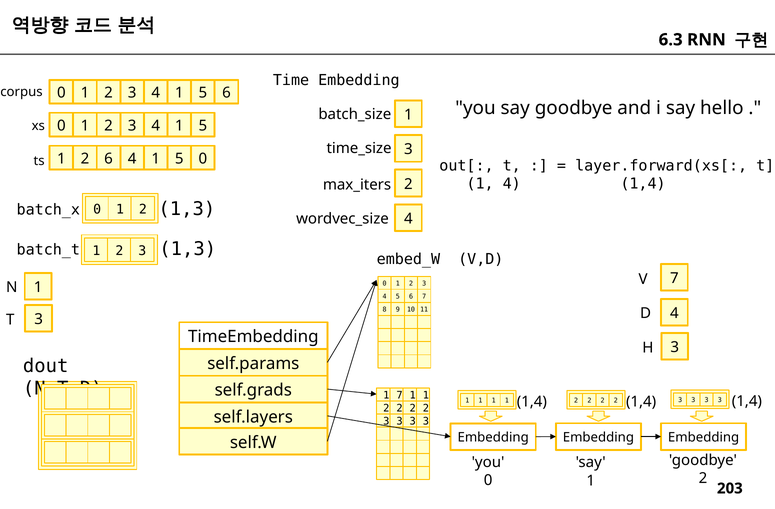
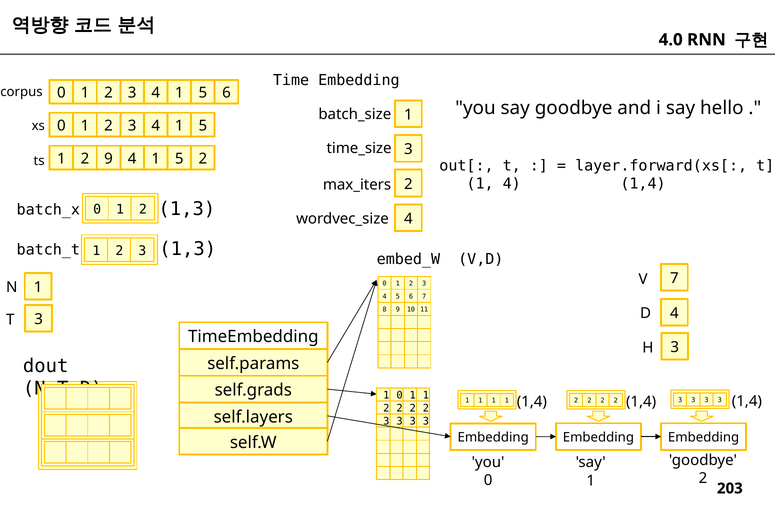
6.3: 6.3 -> 4.0
2 6: 6 -> 9
5 0: 0 -> 2
1 7: 7 -> 0
